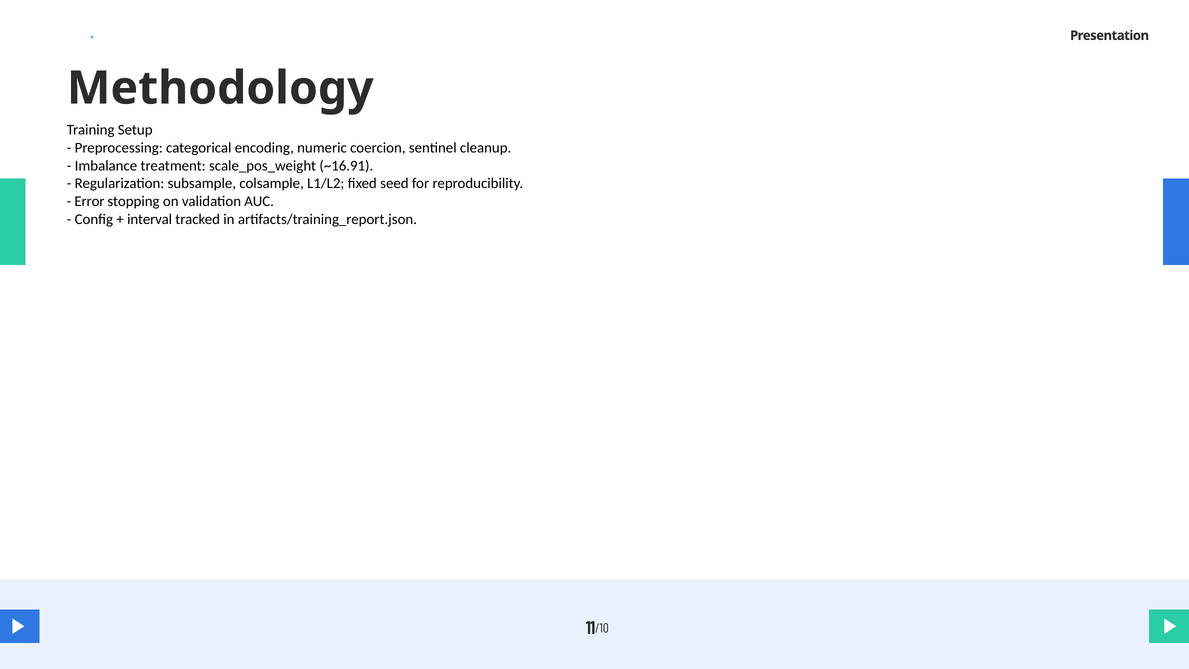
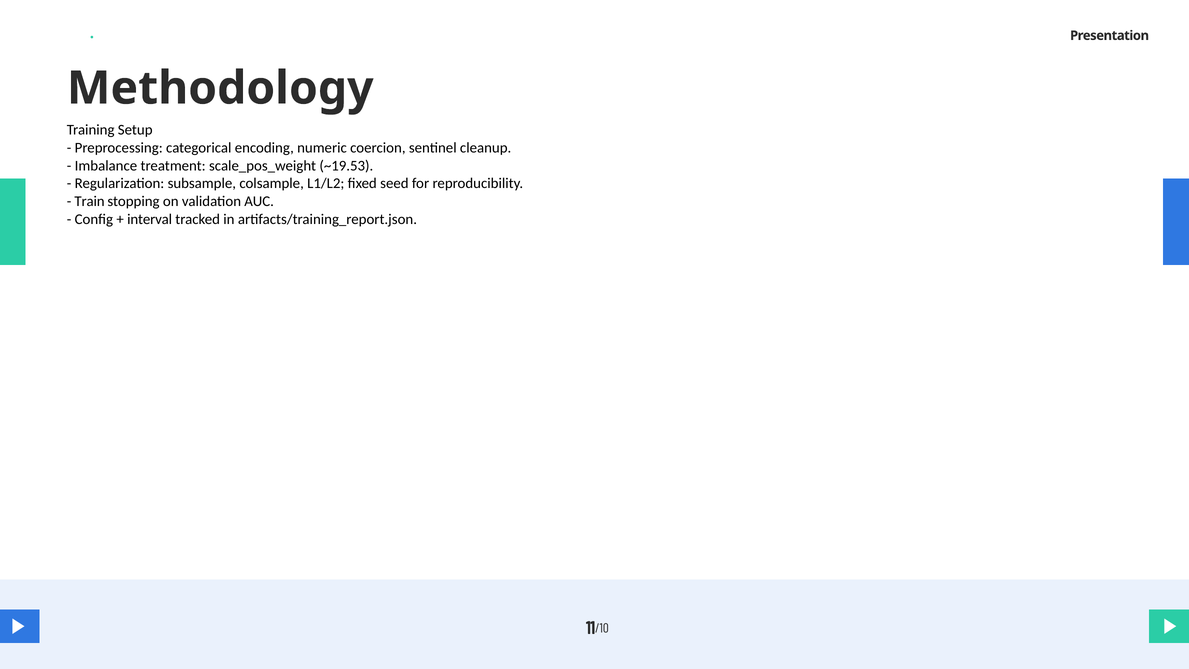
~16.91: ~16.91 -> ~19.53
Error: Error -> Train
